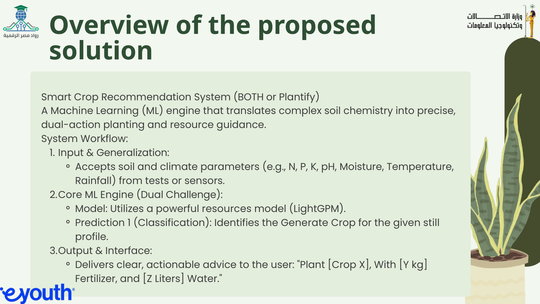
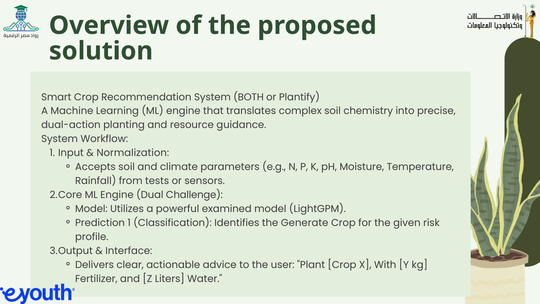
Generalization: Generalization -> Normalization
resources: resources -> examined
still: still -> risk
